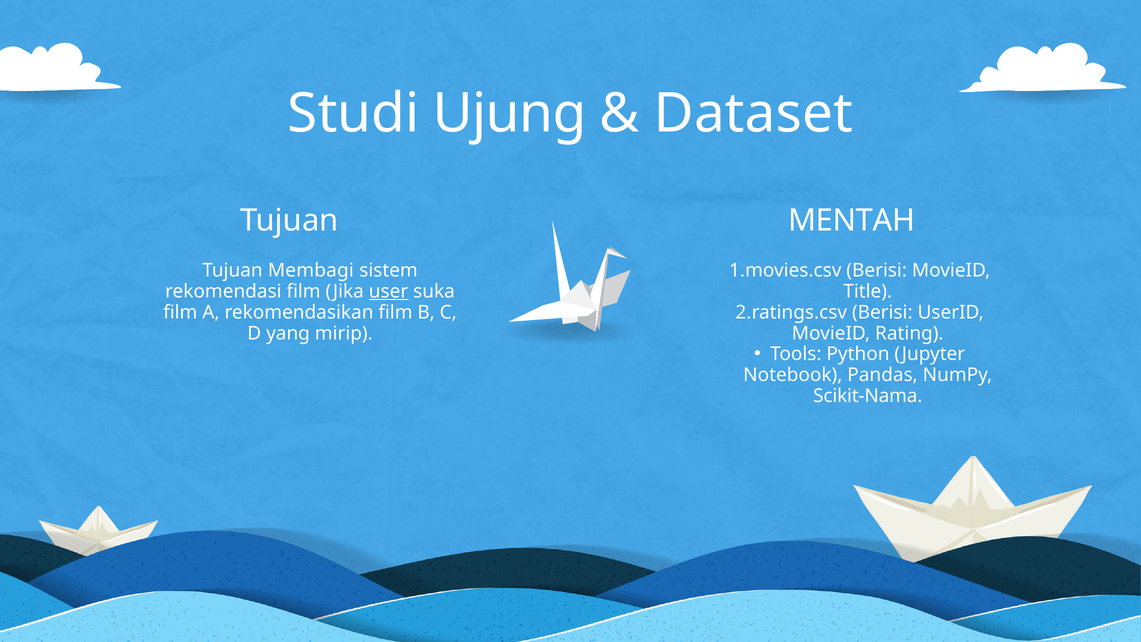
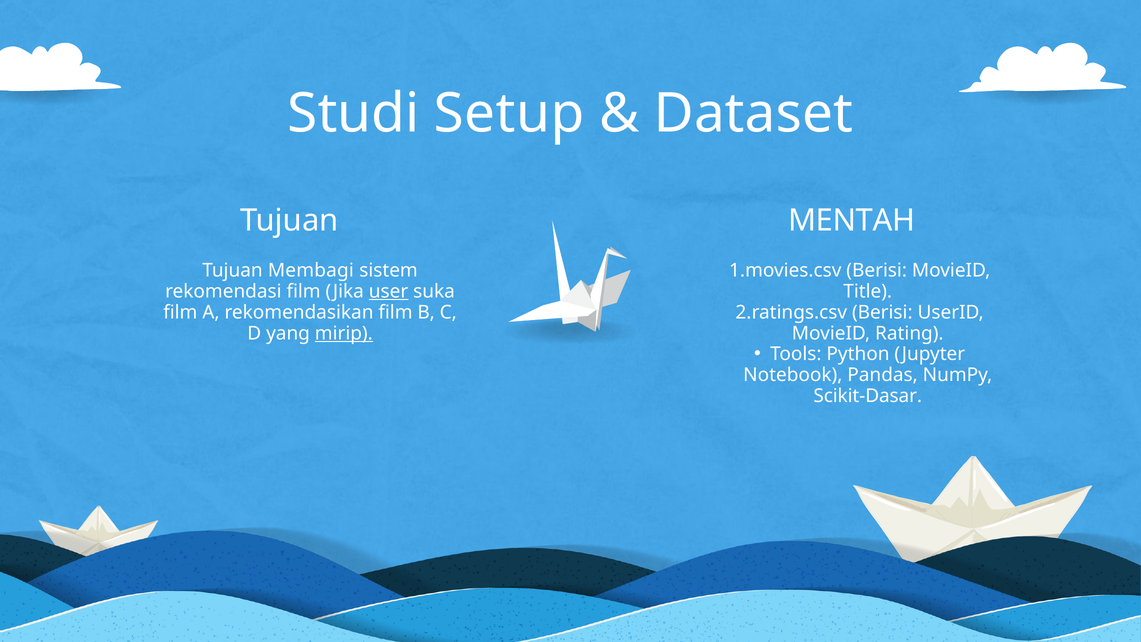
Ujung: Ujung -> Setup
mirip underline: none -> present
Scikit-Nama: Scikit-Nama -> Scikit-Dasar
